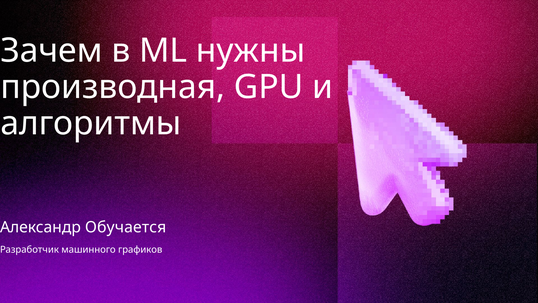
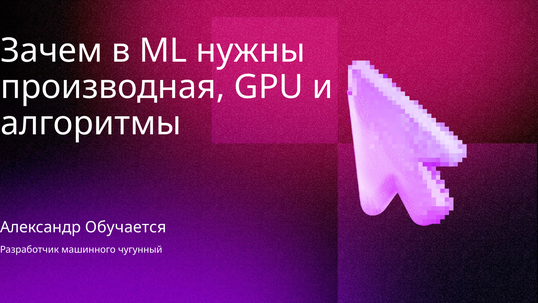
графиков: графиков -> чугунный
